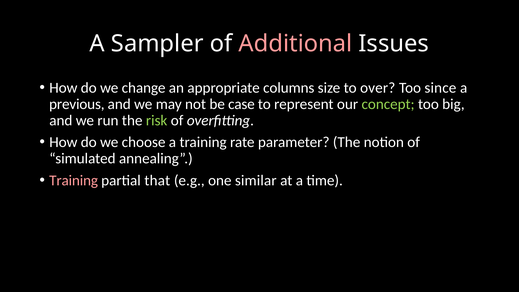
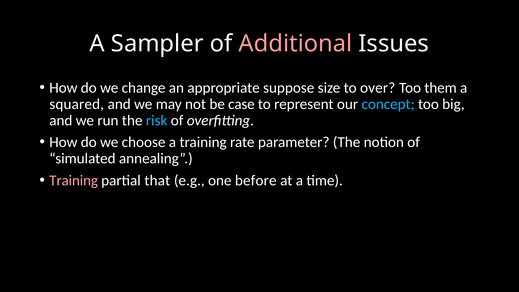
columns: columns -> suppose
since: since -> them
previous: previous -> squared
concept colour: light green -> light blue
risk colour: light green -> light blue
similar: similar -> before
